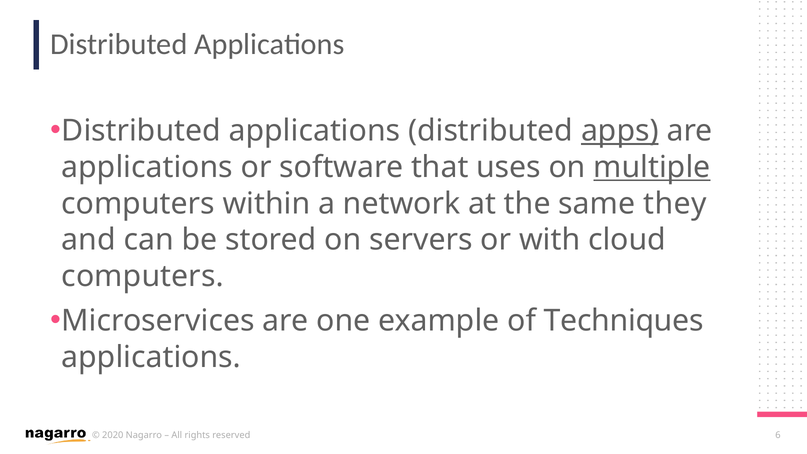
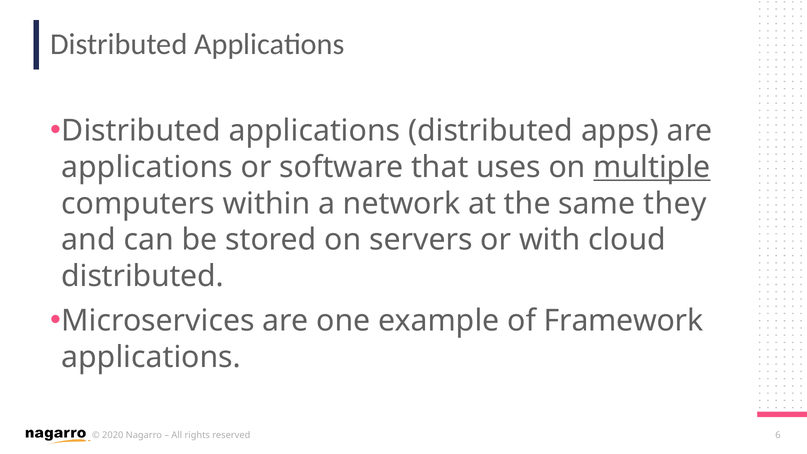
apps underline: present -> none
computers at (143, 276): computers -> distributed
Techniques: Techniques -> Framework
